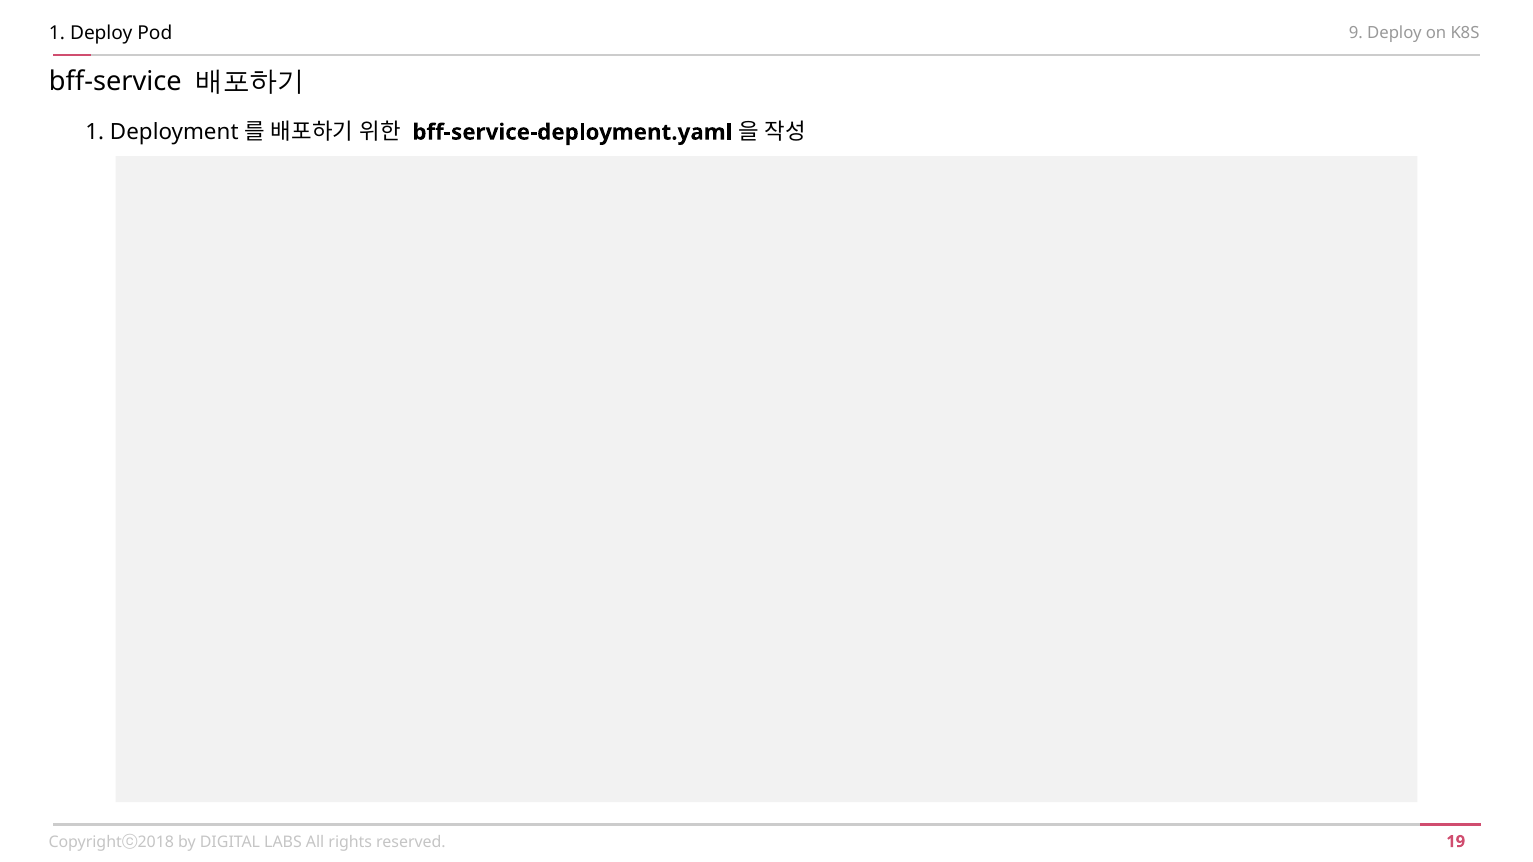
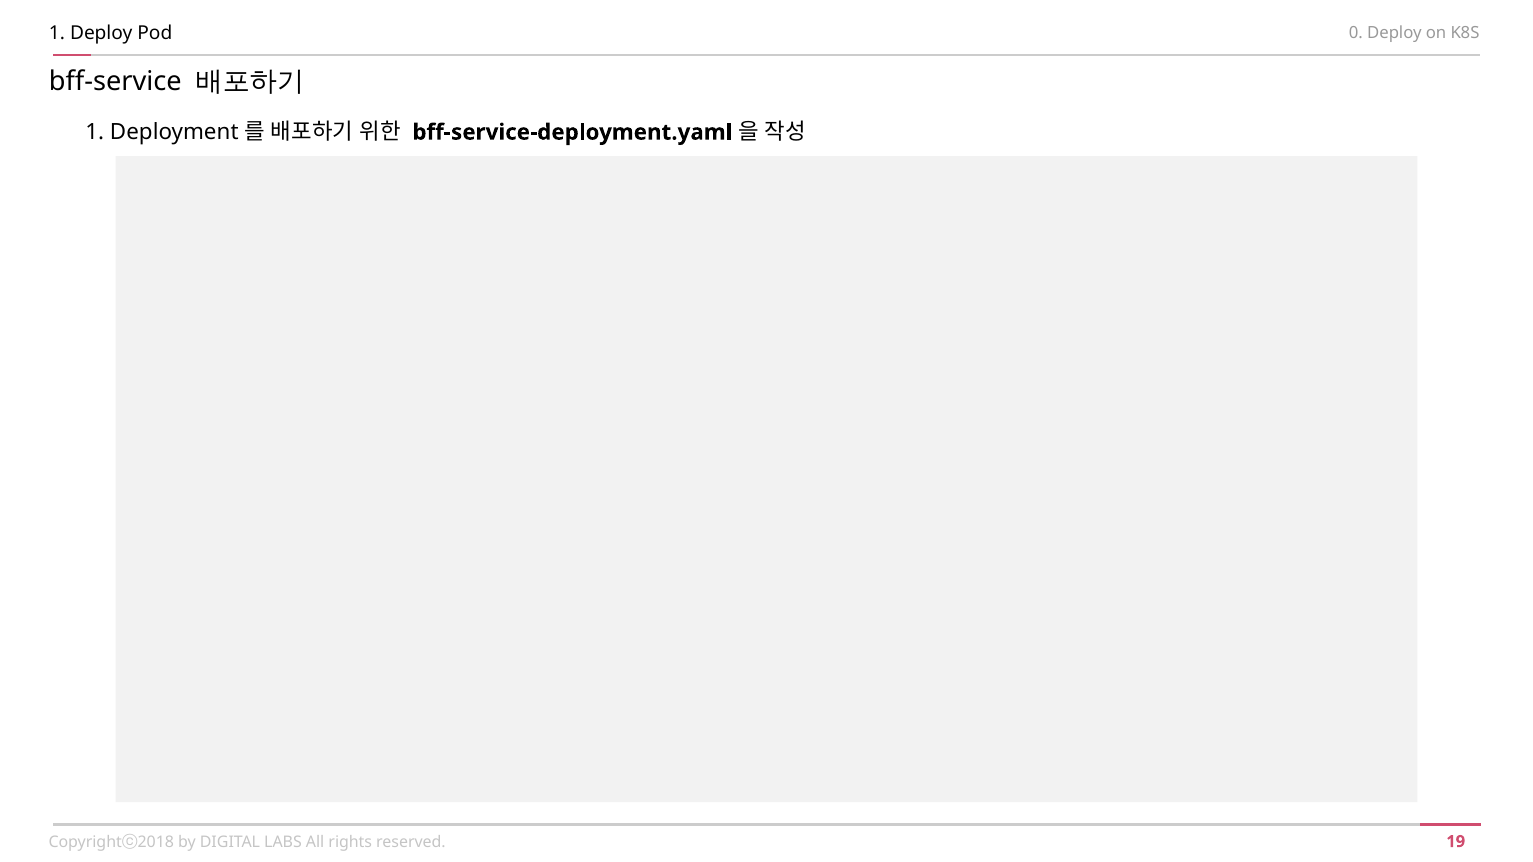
9: 9 -> 0
